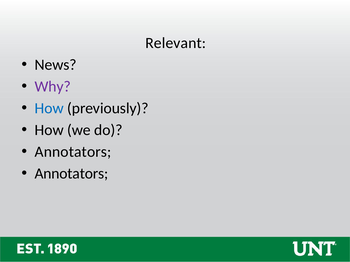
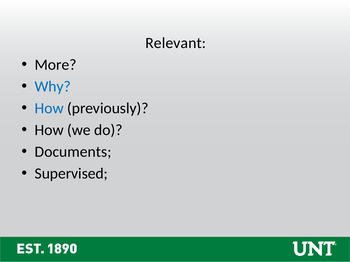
News: News -> More
Why colour: purple -> blue
Annotators at (73, 152): Annotators -> Documents
Annotators at (71, 174): Annotators -> Supervised
